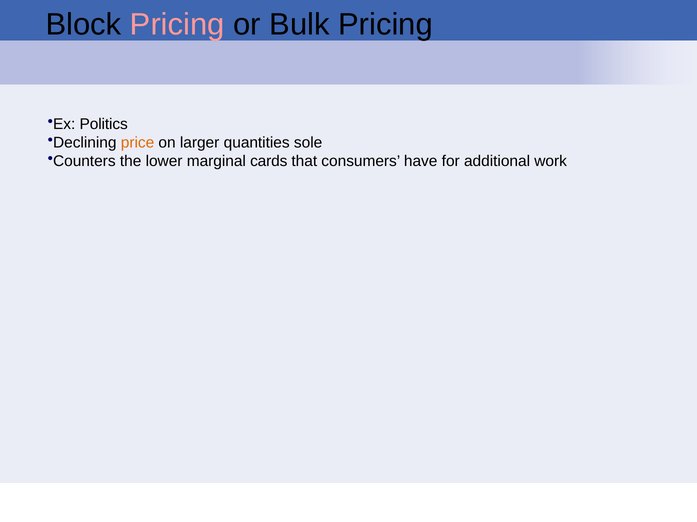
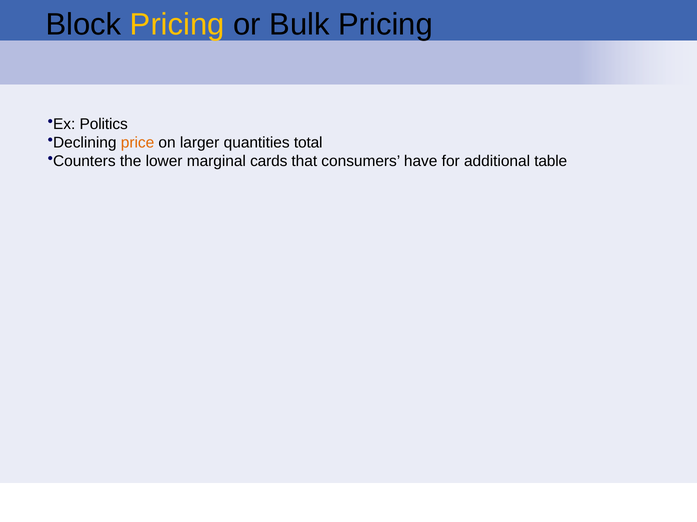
Pricing at (177, 25) colour: pink -> yellow
sole: sole -> total
work: work -> table
